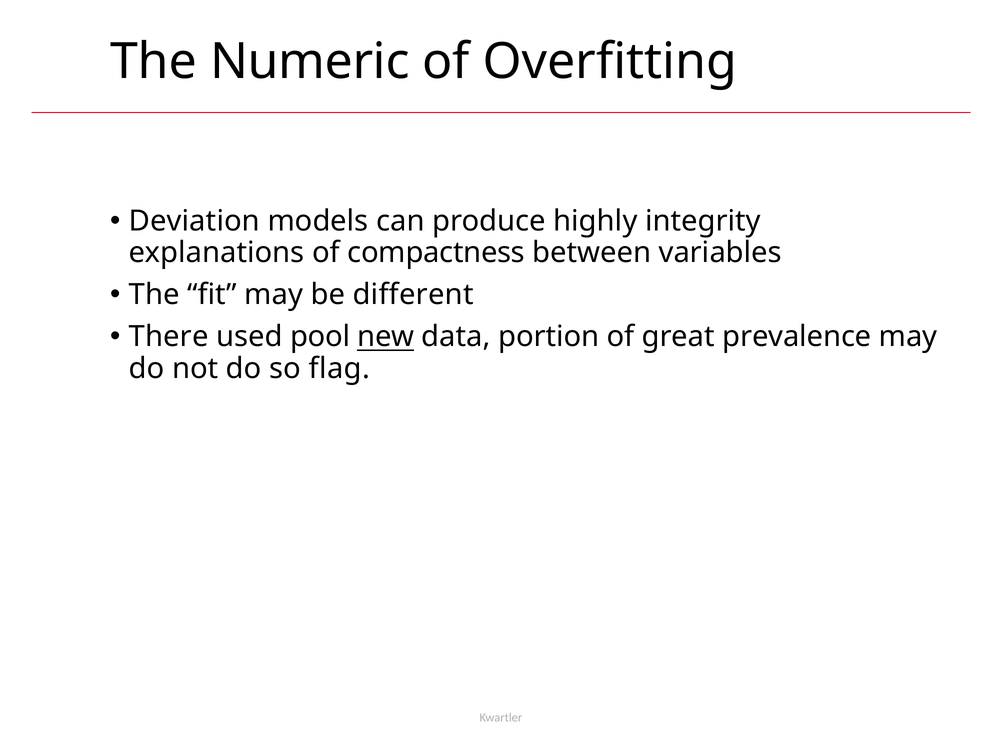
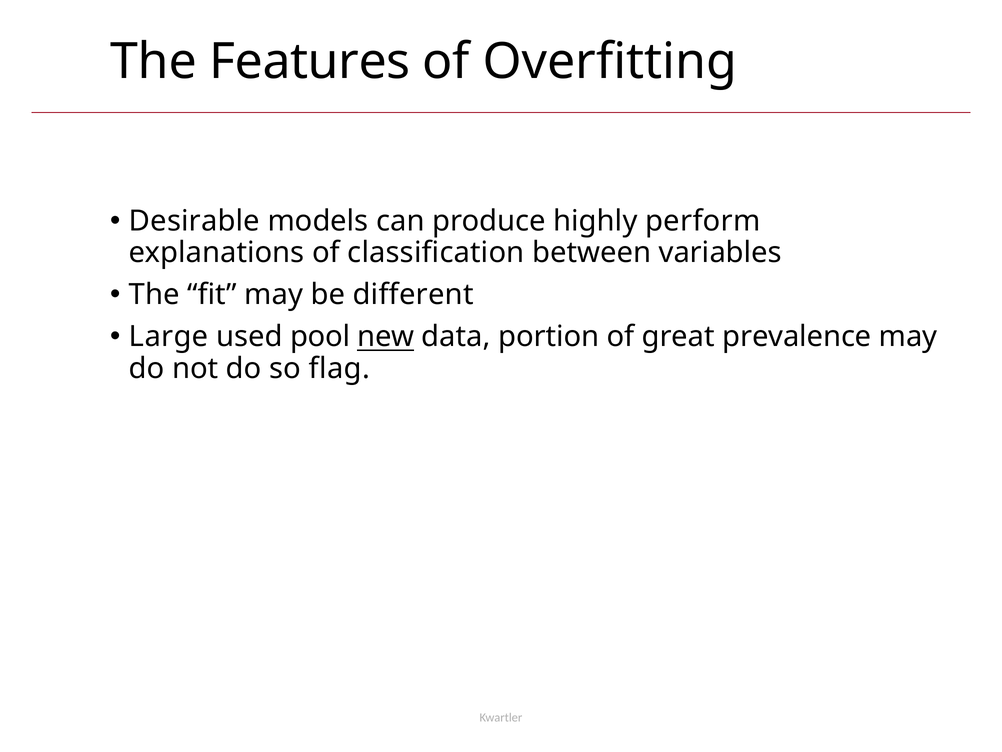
Numeric: Numeric -> Features
Deviation: Deviation -> Desirable
integrity: integrity -> perform
compactness: compactness -> classification
There: There -> Large
